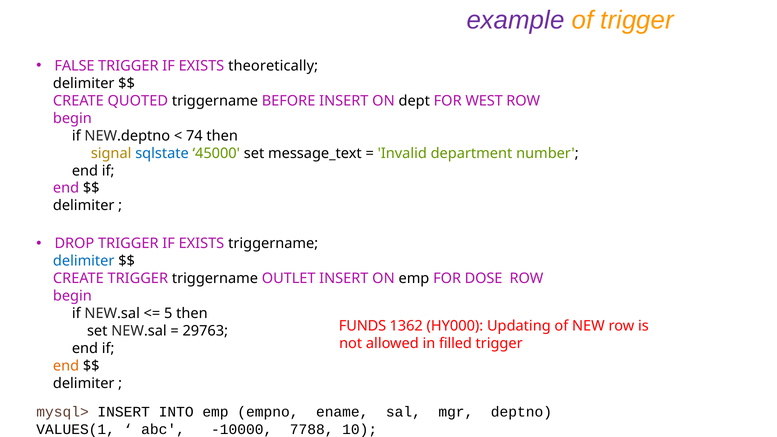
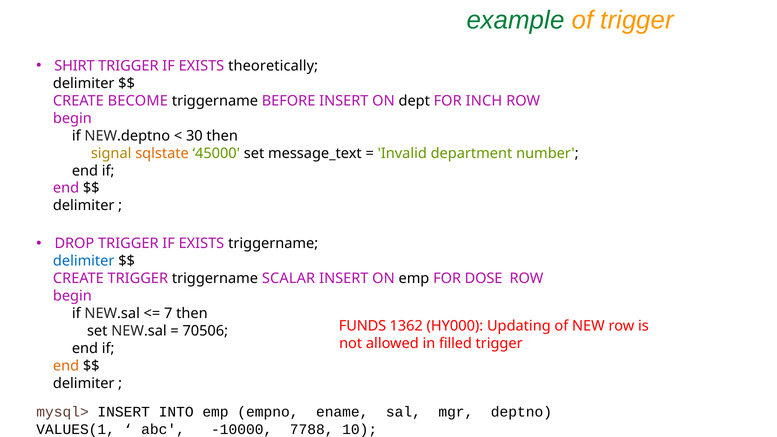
example colour: purple -> green
FALSE: FALSE -> SHIRT
QUOTED: QUOTED -> BECOME
WEST: WEST -> INCH
74: 74 -> 30
sqlstate colour: blue -> orange
OUTLET: OUTLET -> SCALAR
5: 5 -> 7
29763: 29763 -> 70506
